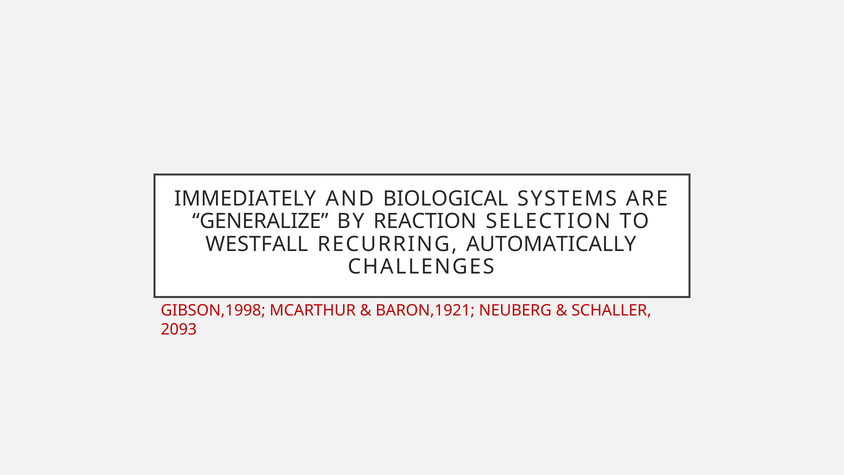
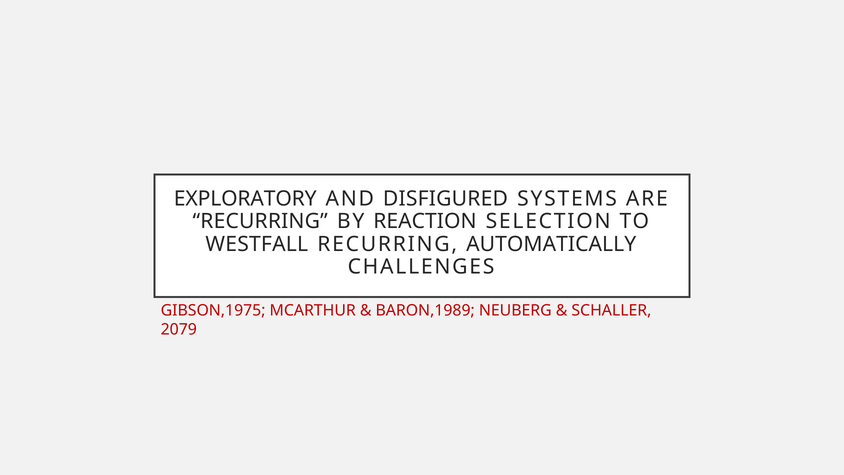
IMMEDIATELY: IMMEDIATELY -> EXPLORATORY
BIOLOGICAL: BIOLOGICAL -> DISFIGURED
GENERALIZE at (260, 221): GENERALIZE -> RECURRING
GIBSON,1998: GIBSON,1998 -> GIBSON,1975
BARON,1921: BARON,1921 -> BARON,1989
2093: 2093 -> 2079
